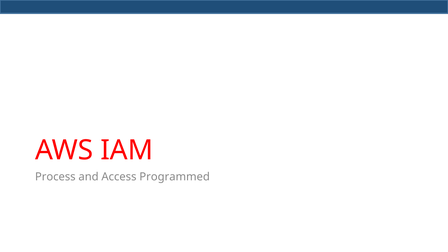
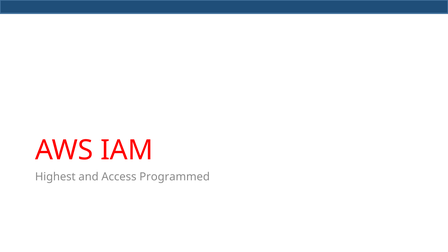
Process: Process -> Highest
